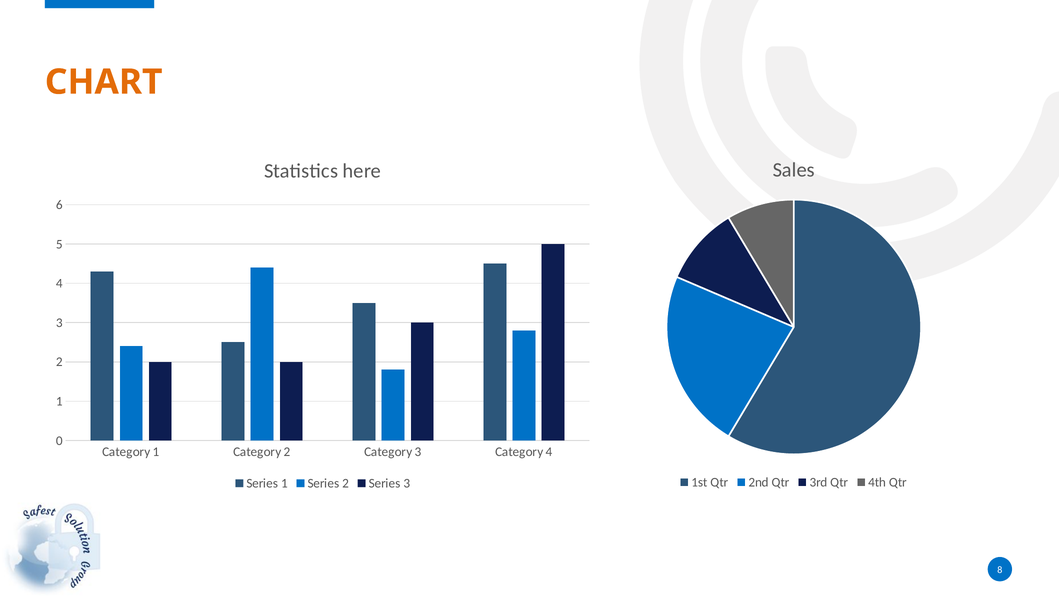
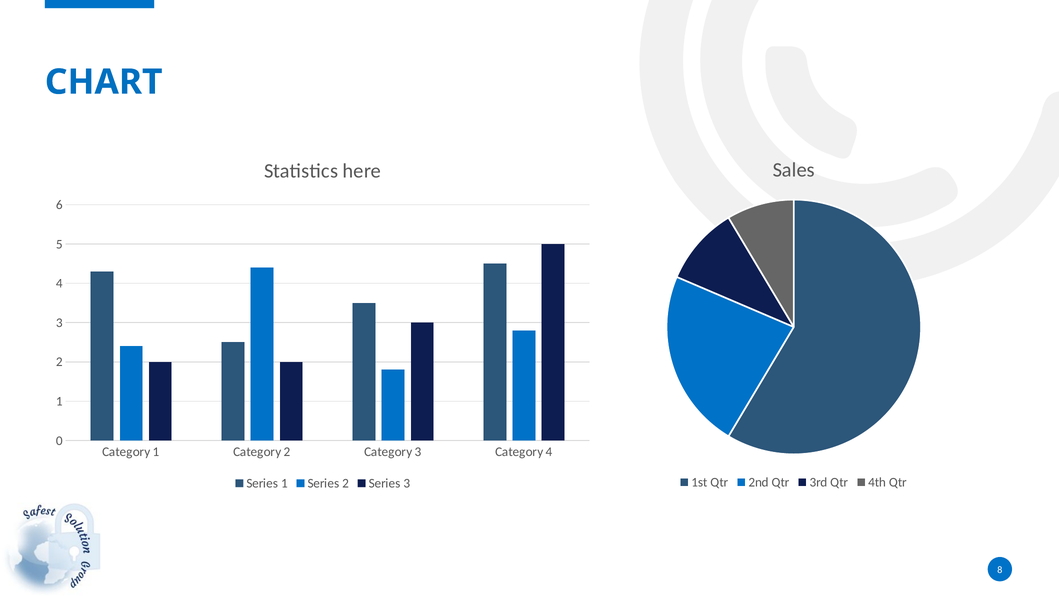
CHART colour: orange -> blue
